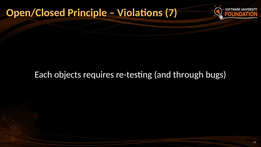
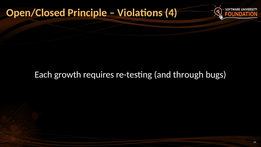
7: 7 -> 4
objects: objects -> growth
